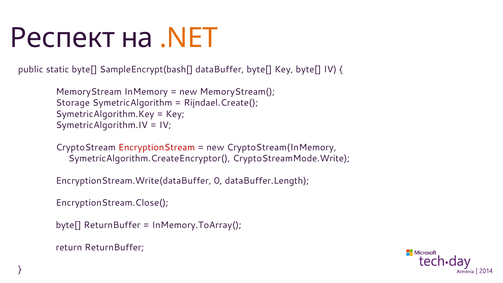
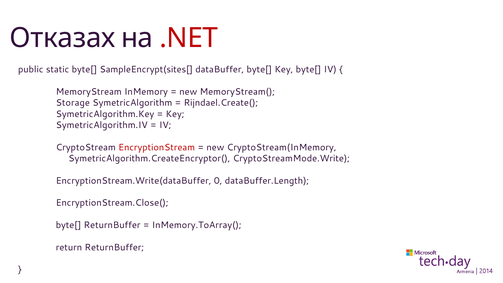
Респект: Респект -> Отказах
.NET colour: orange -> red
SampleEncrypt(bash[: SampleEncrypt(bash[ -> SampleEncrypt(sites[
